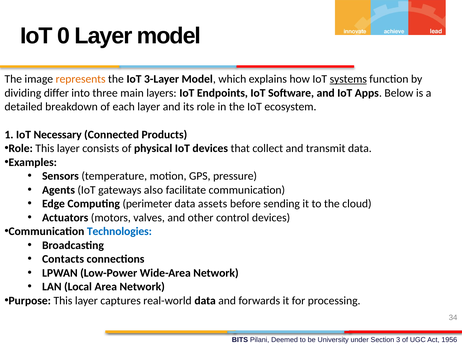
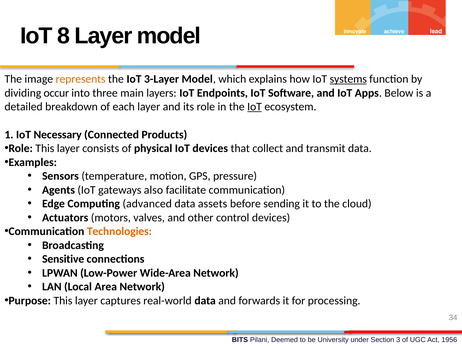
0: 0 -> 8
differ: differ -> occur
IoT at (255, 107) underline: none -> present
perimeter: perimeter -> advanced
Technologies colour: blue -> orange
Contacts: Contacts -> Sensitive
